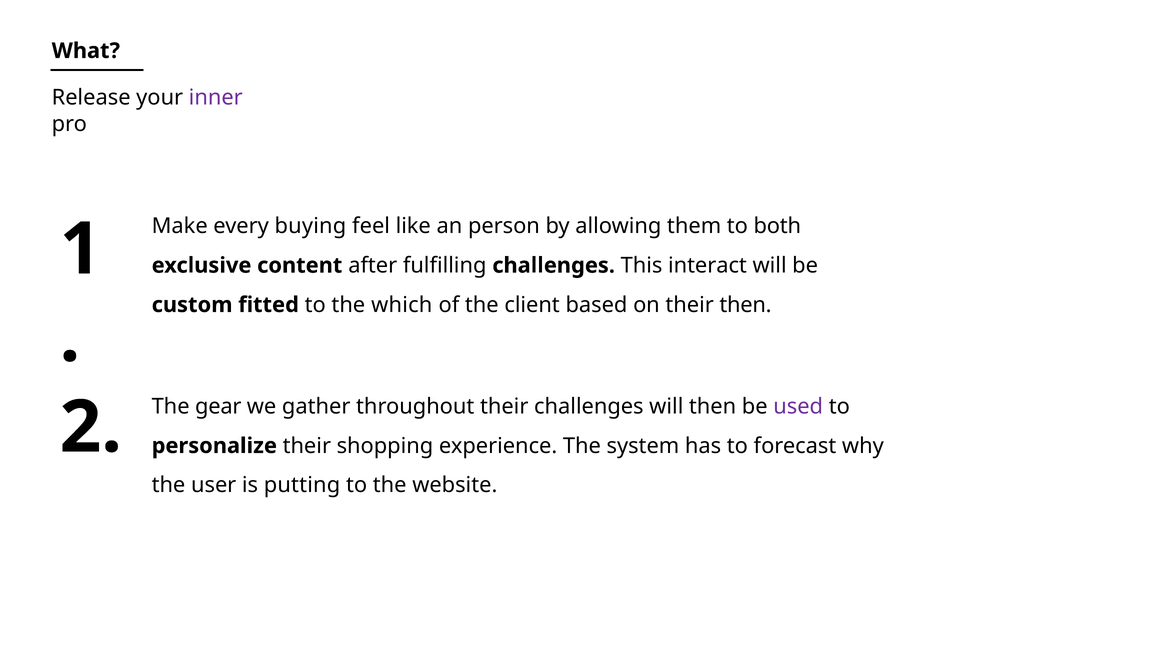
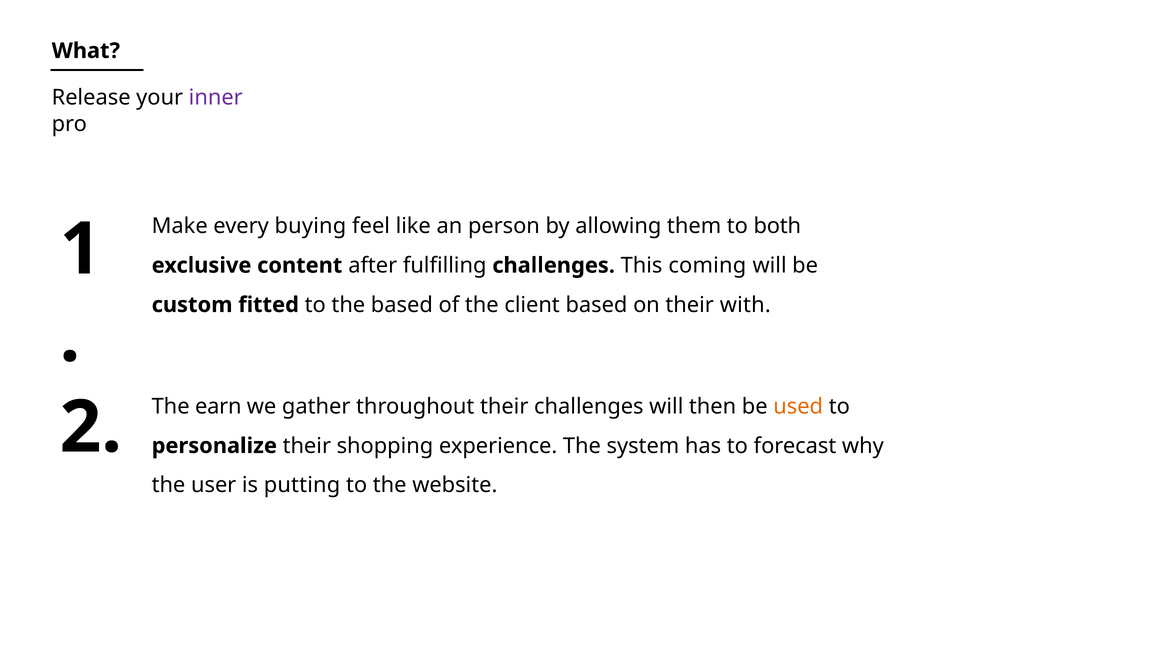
interact: interact -> coming
the which: which -> based
their then: then -> with
gear: gear -> earn
used colour: purple -> orange
